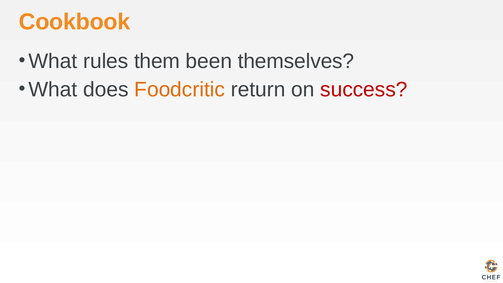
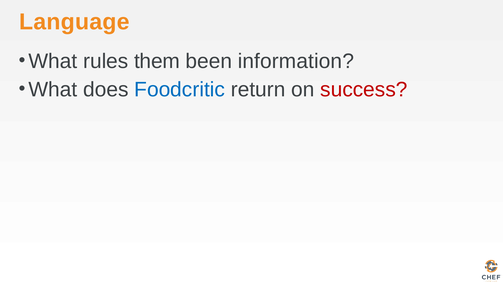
Cookbook: Cookbook -> Language
themselves: themselves -> information
Foodcritic colour: orange -> blue
